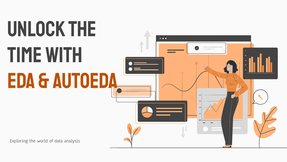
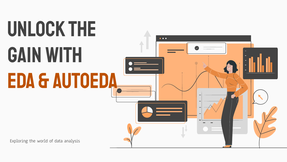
TIME: TIME -> GAIN
